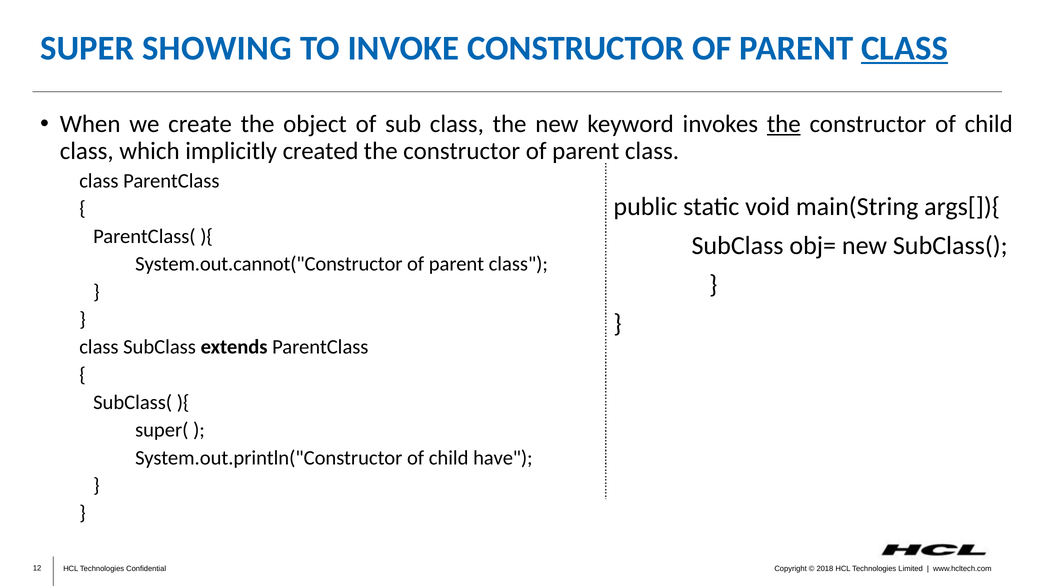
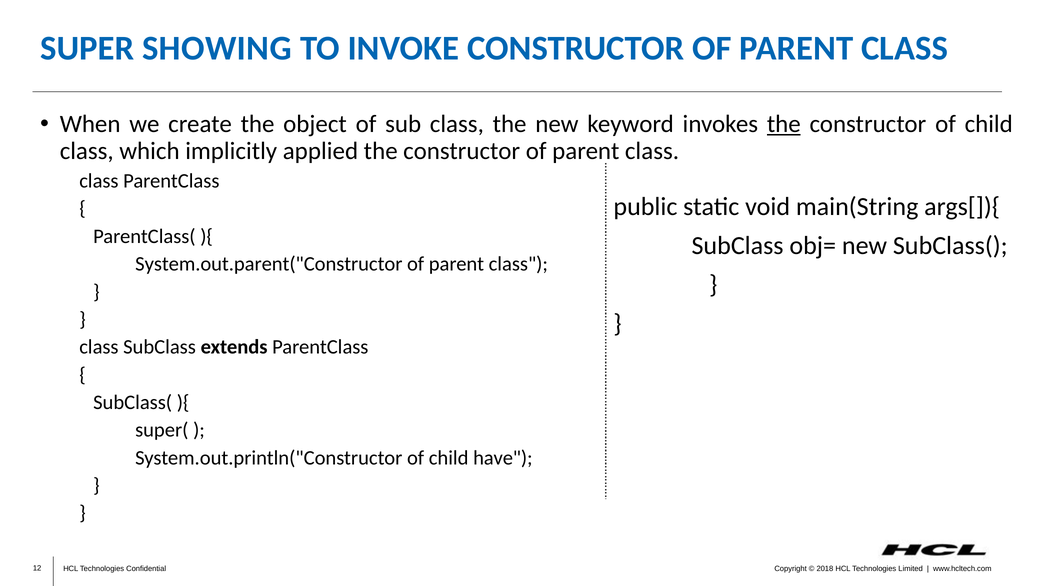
CLASS at (904, 48) underline: present -> none
created: created -> applied
System.out.cannot("Constructor: System.out.cannot("Constructor -> System.out.parent("Constructor
